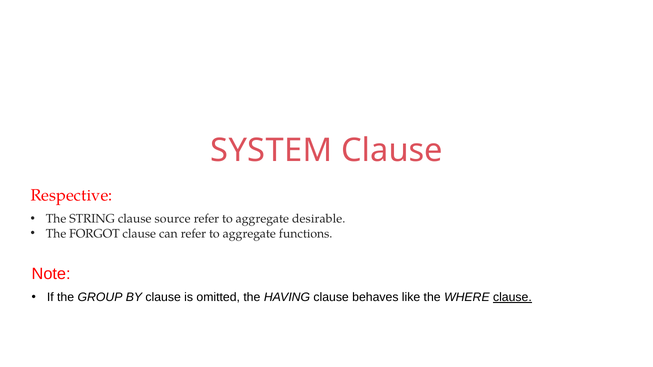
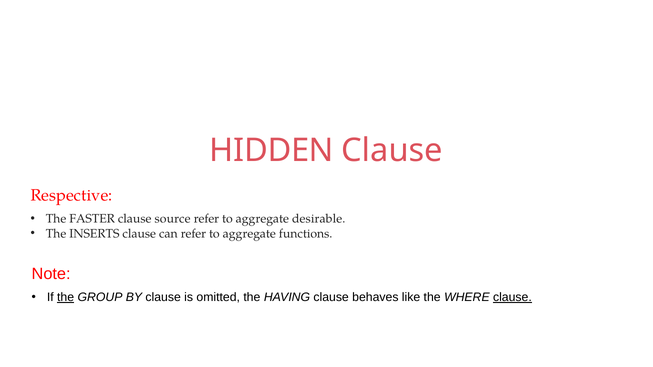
SYSTEM: SYSTEM -> HIDDEN
STRING: STRING -> FASTER
FORGOT: FORGOT -> INSERTS
the at (66, 297) underline: none -> present
